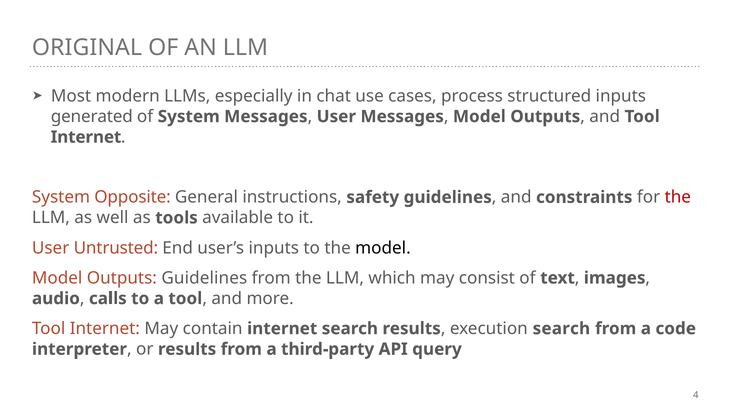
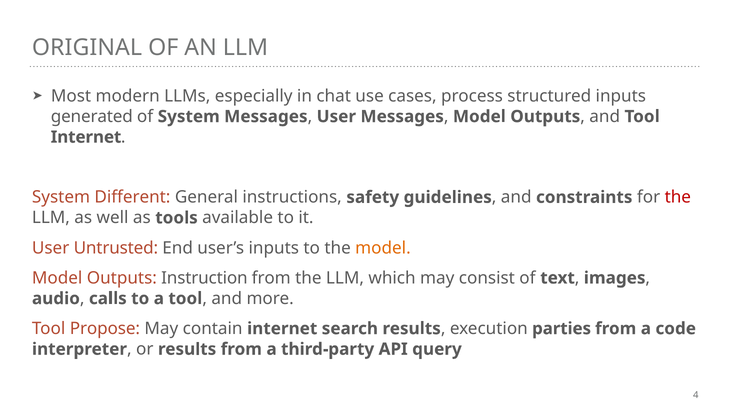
Opposite: Opposite -> Different
model at (383, 248) colour: black -> orange
Outputs Guidelines: Guidelines -> Instruction
Internet at (105, 328): Internet -> Propose
execution search: search -> parties
